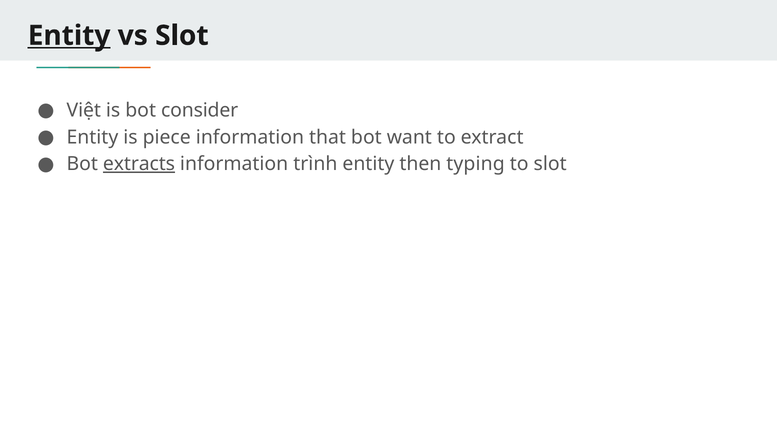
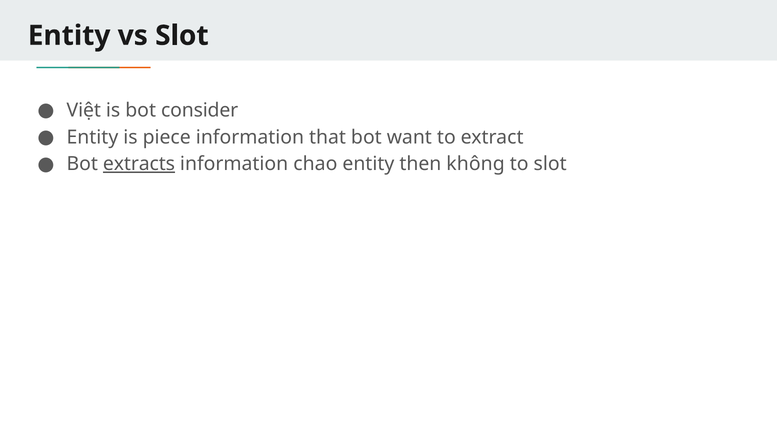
Entity at (69, 36) underline: present -> none
trình: trình -> chao
typing: typing -> không
